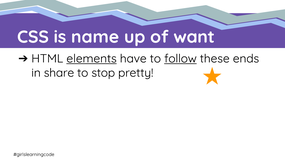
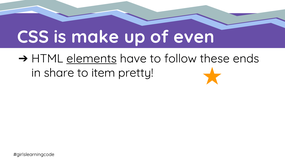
name: name -> make
want: want -> even
follow underline: present -> none
stop: stop -> item
